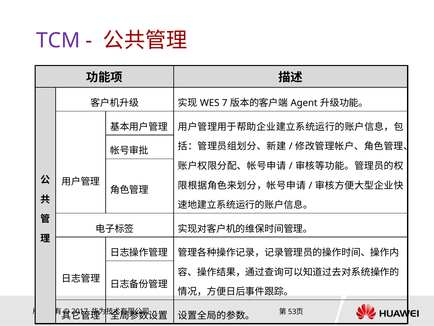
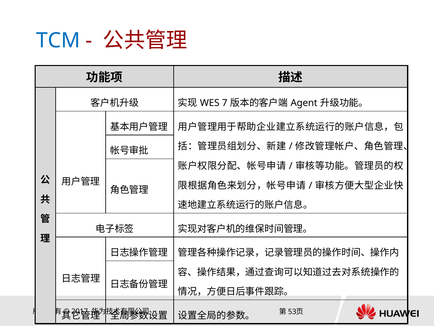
TCM colour: purple -> blue
